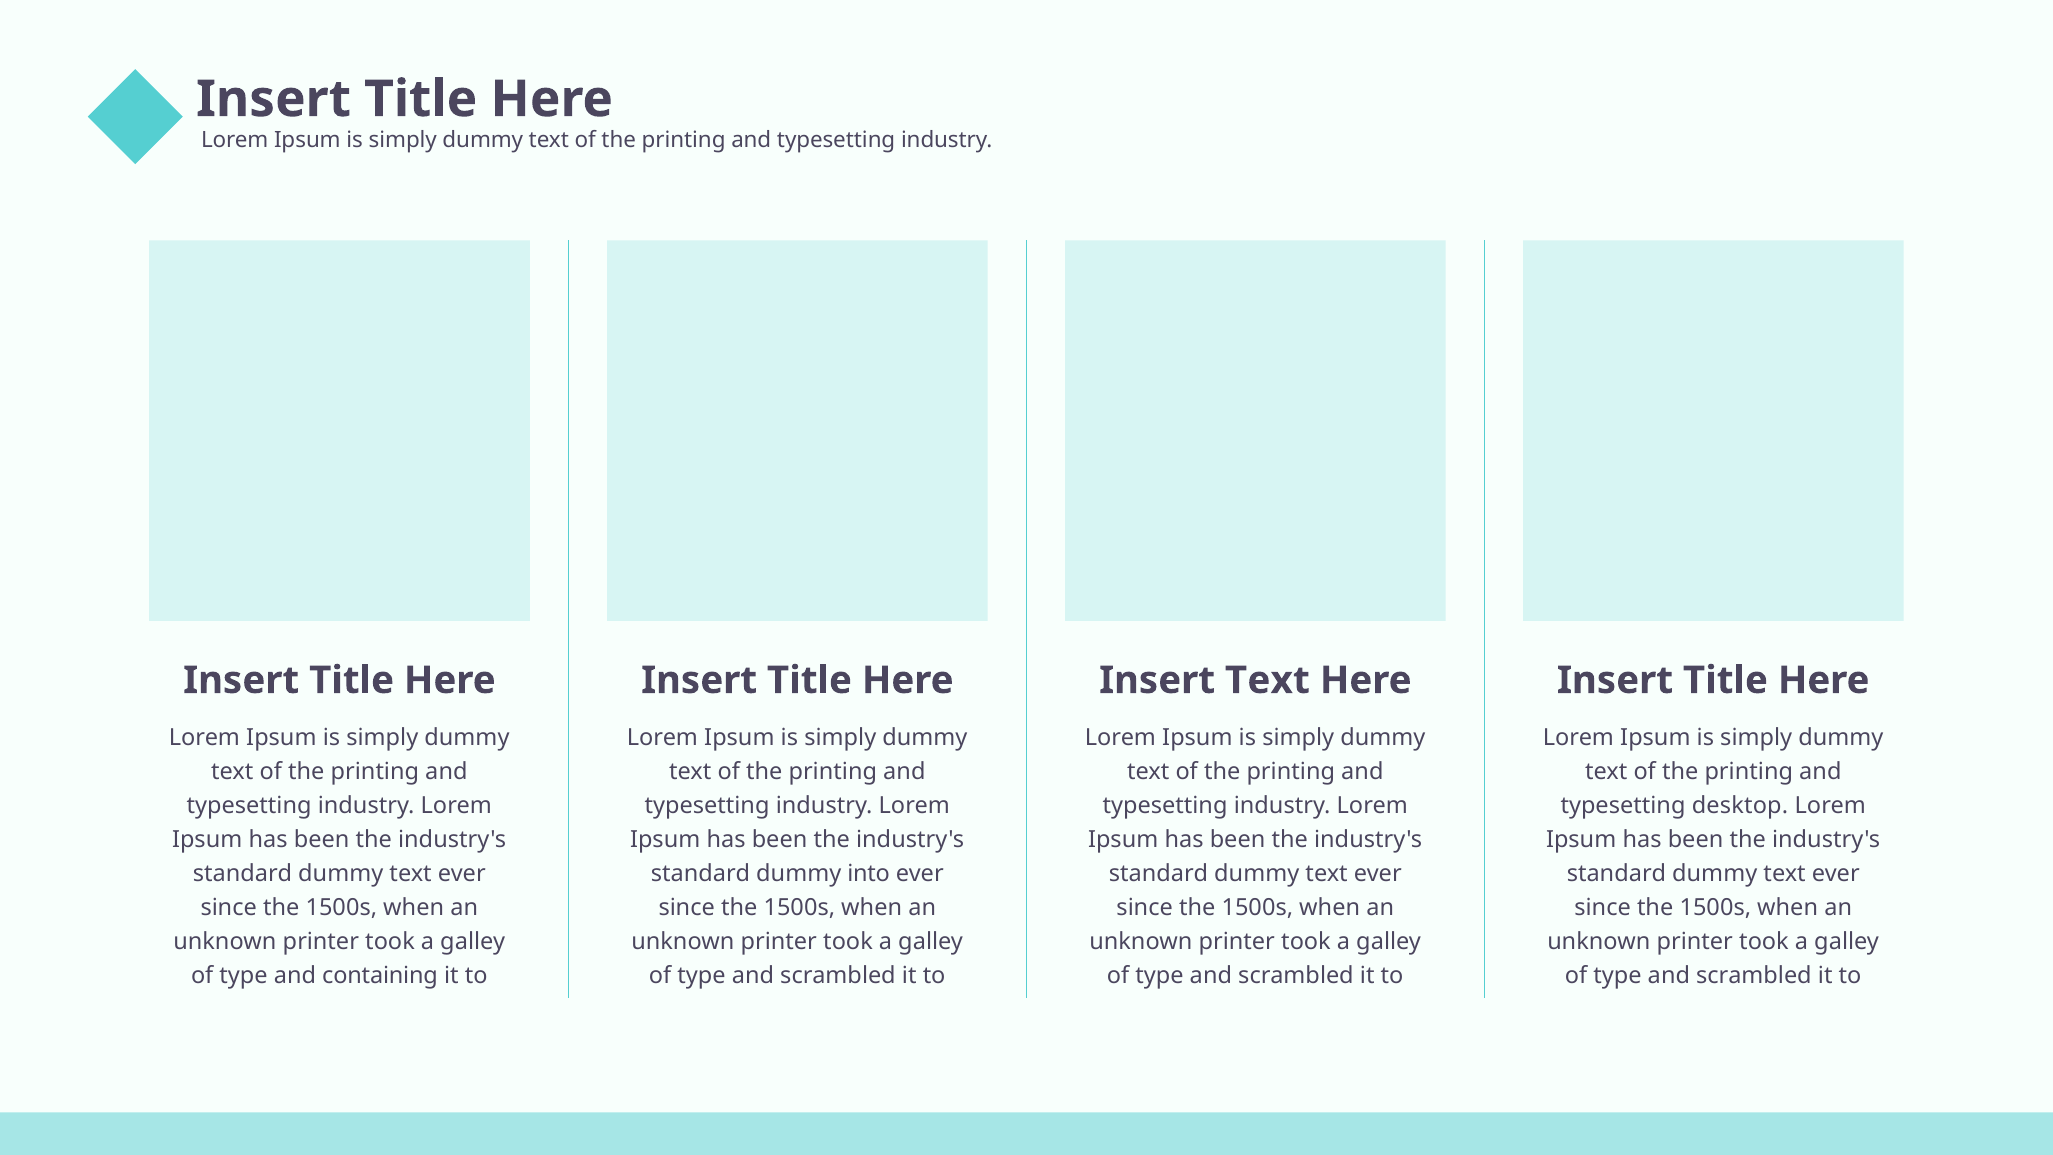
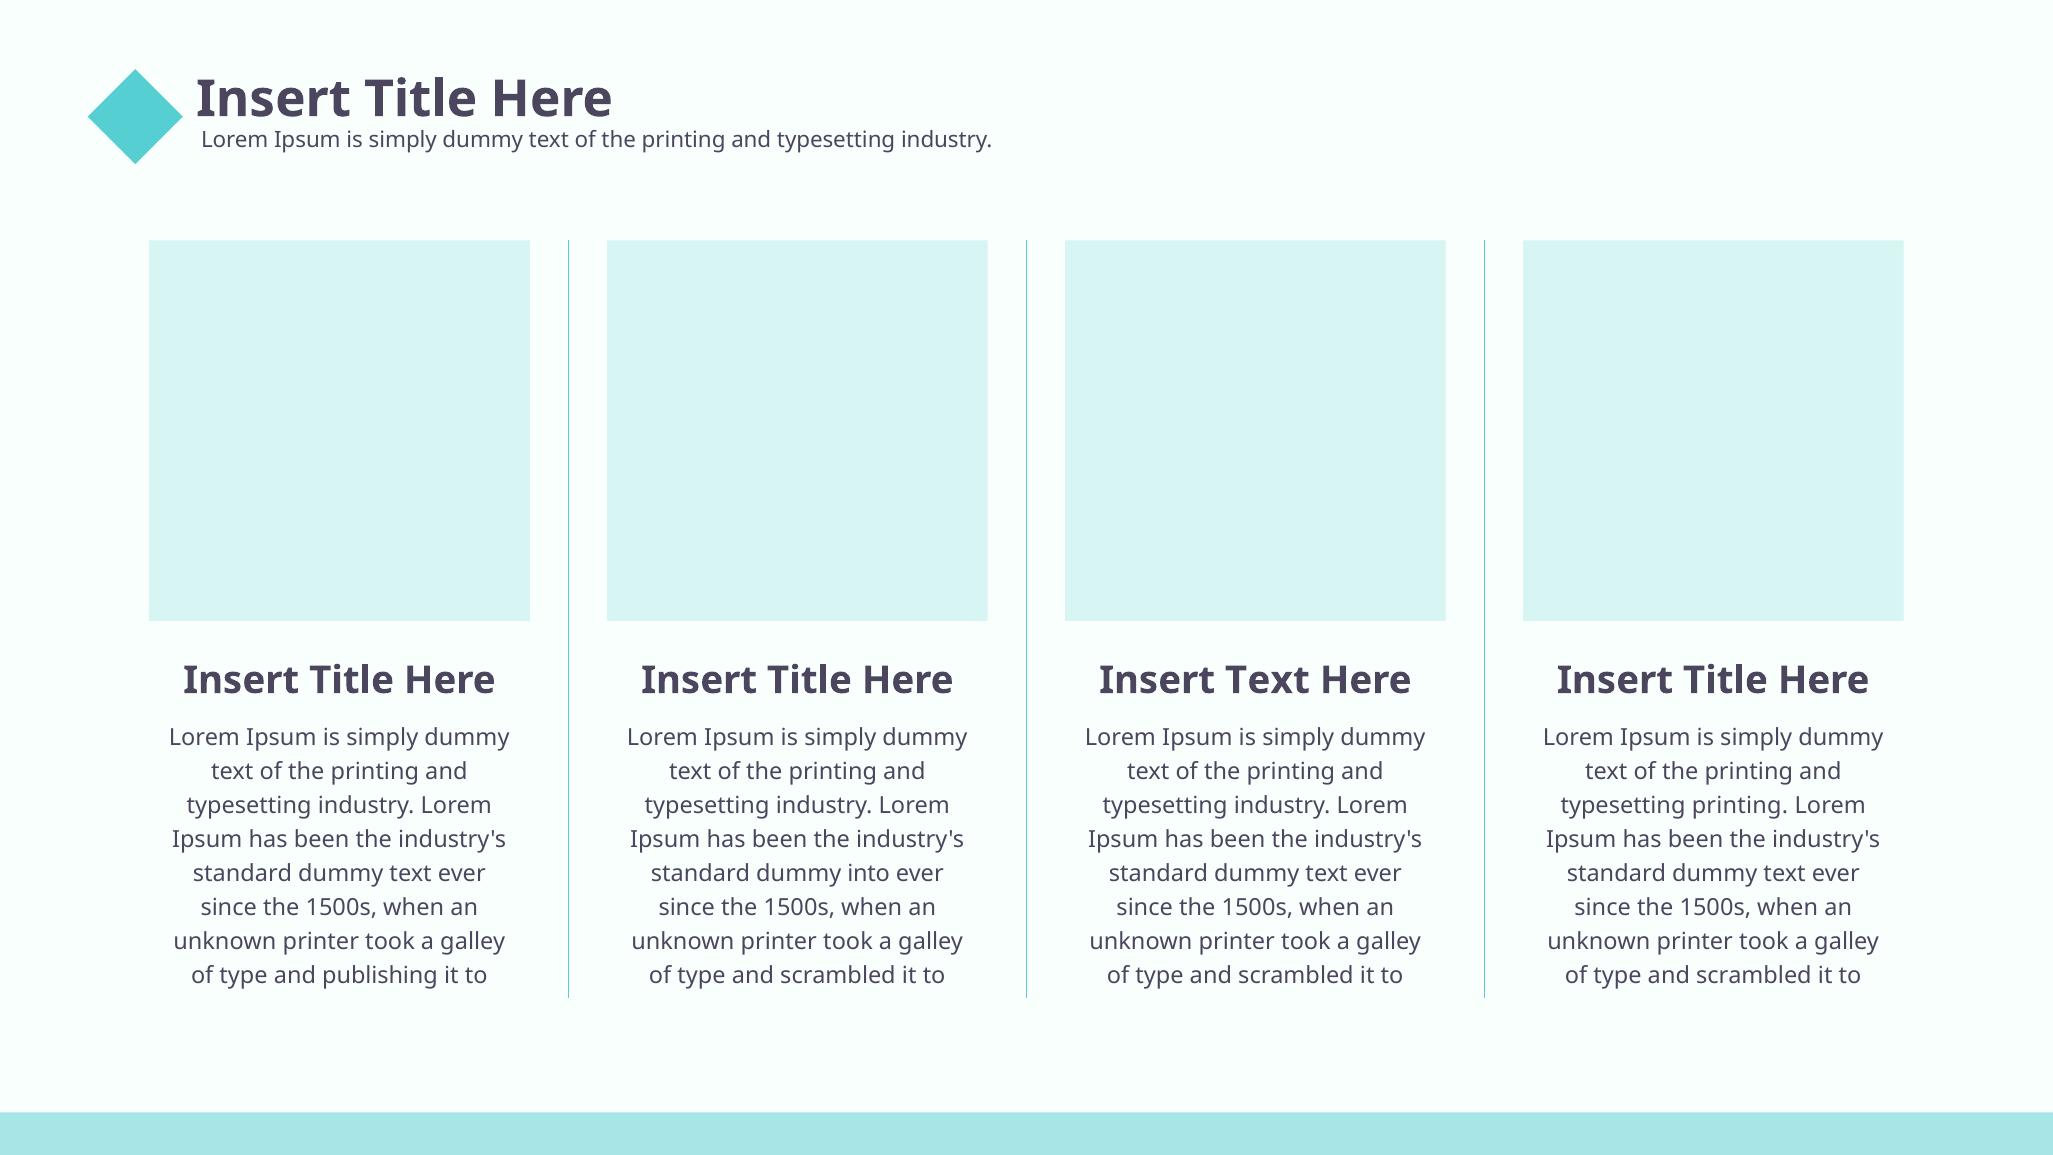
typesetting desktop: desktop -> printing
containing: containing -> publishing
